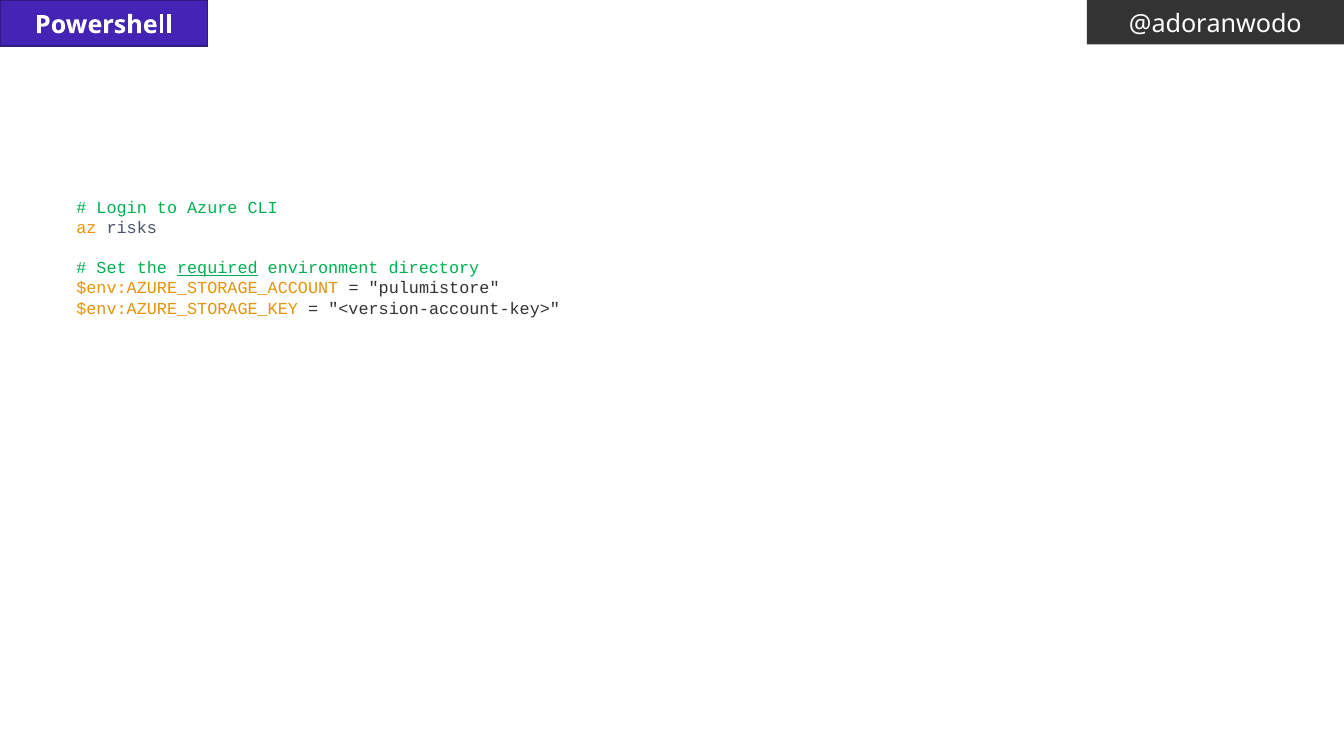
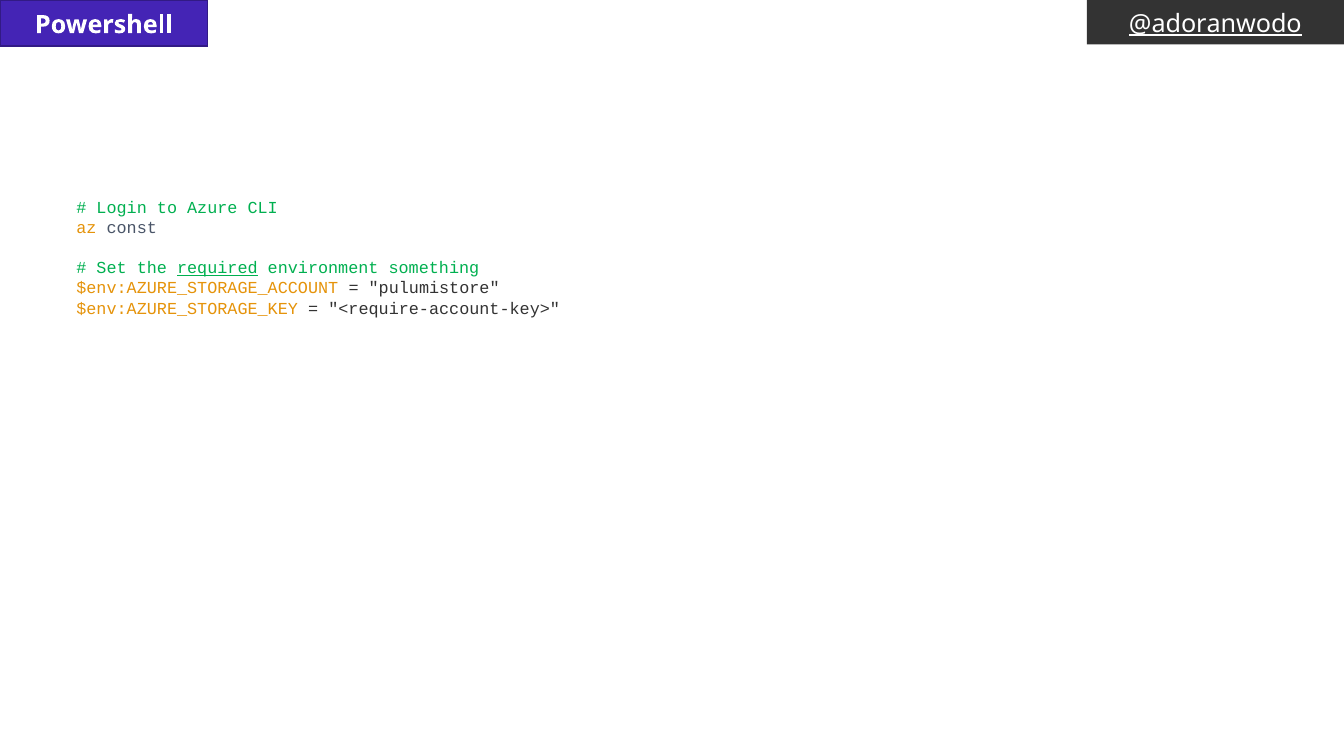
@adoranwodo underline: none -> present
risks: risks -> const
environment directory: directory -> something
<version-account-key>: <version-account-key> -> <require-account-key>
